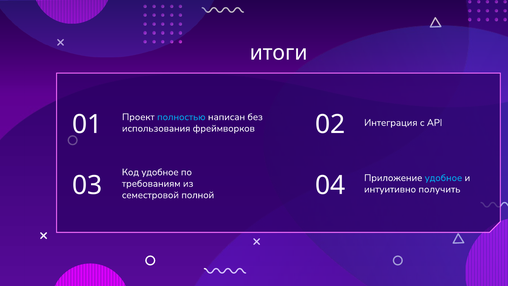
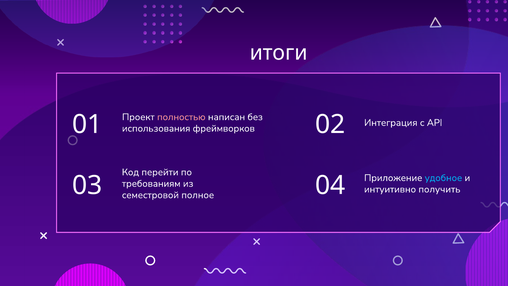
полностью colour: light blue -> pink
Код удобное: удобное -> перейти
полной: полной -> полное
